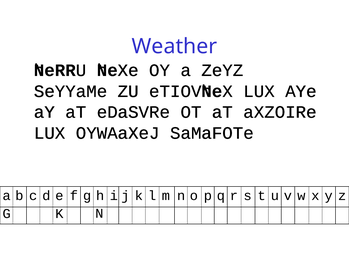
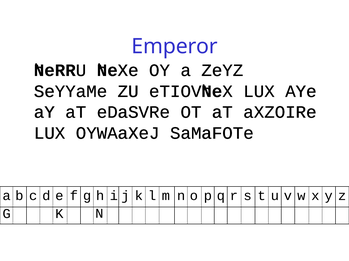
Weather: Weather -> Emperor
